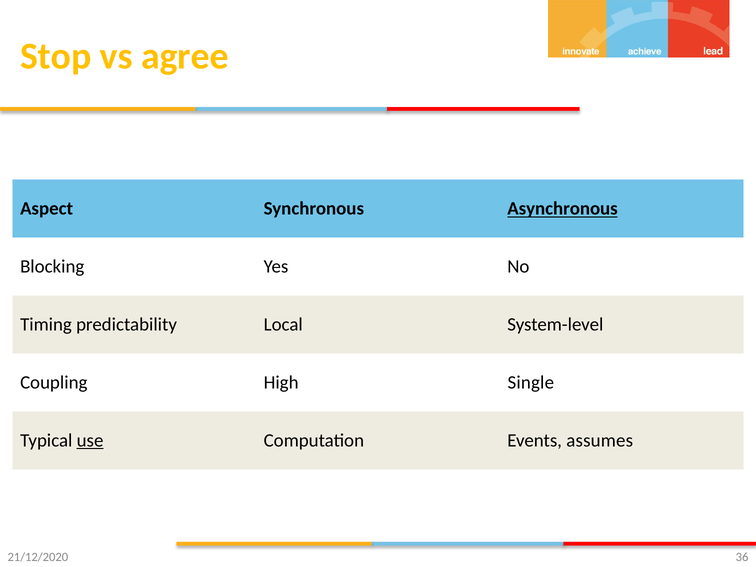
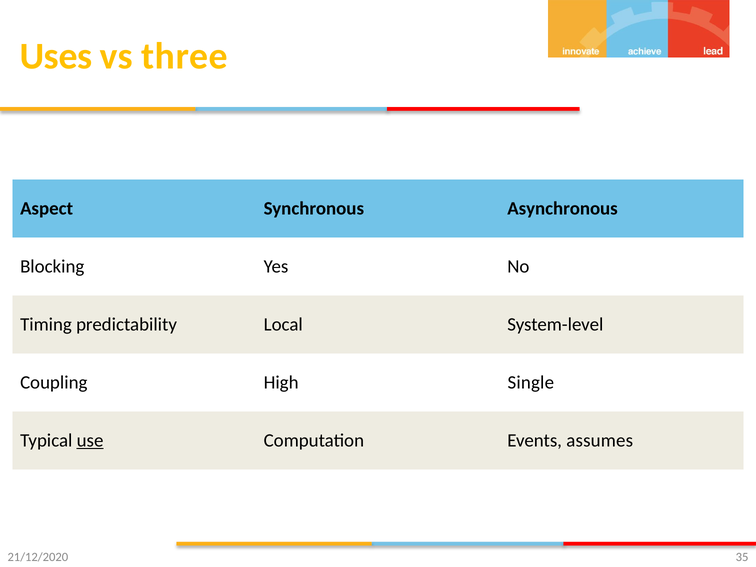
Stop: Stop -> Uses
agree: agree -> three
Asynchronous underline: present -> none
36: 36 -> 35
